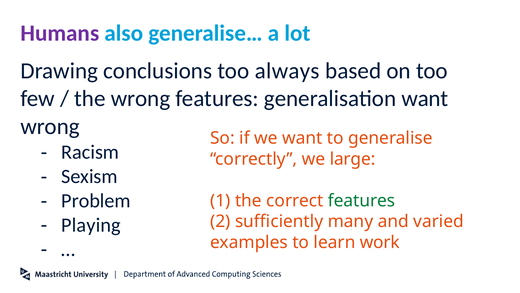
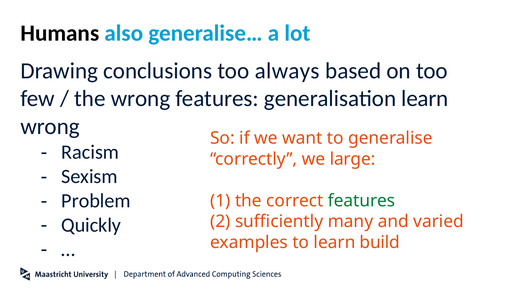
Humans colour: purple -> black
generalisation want: want -> learn
Playing: Playing -> Quickly
work: work -> build
